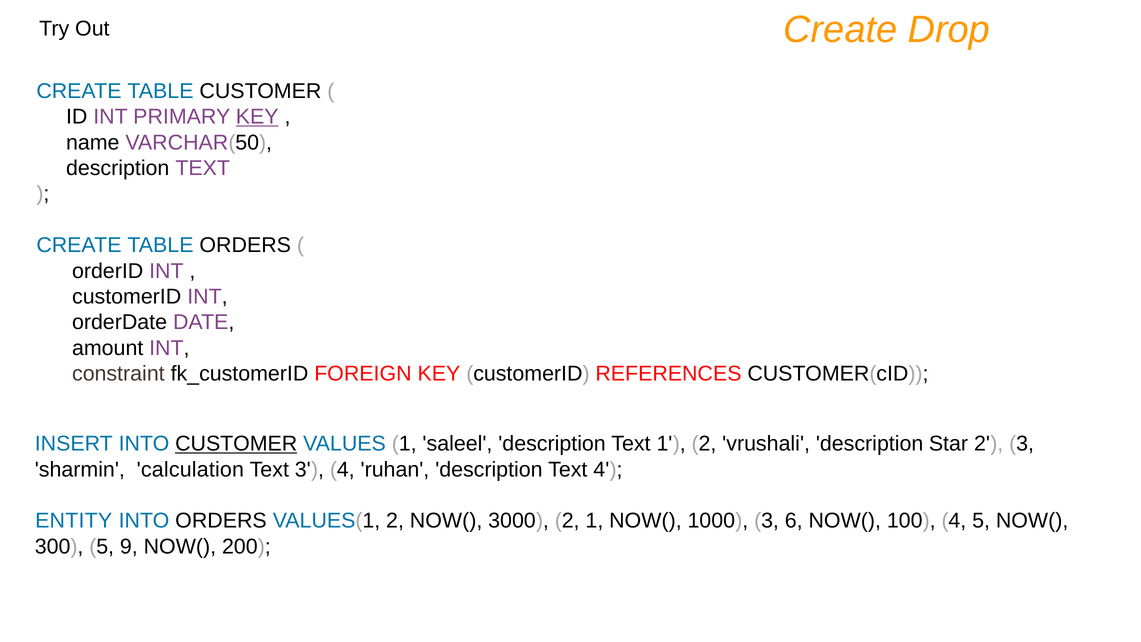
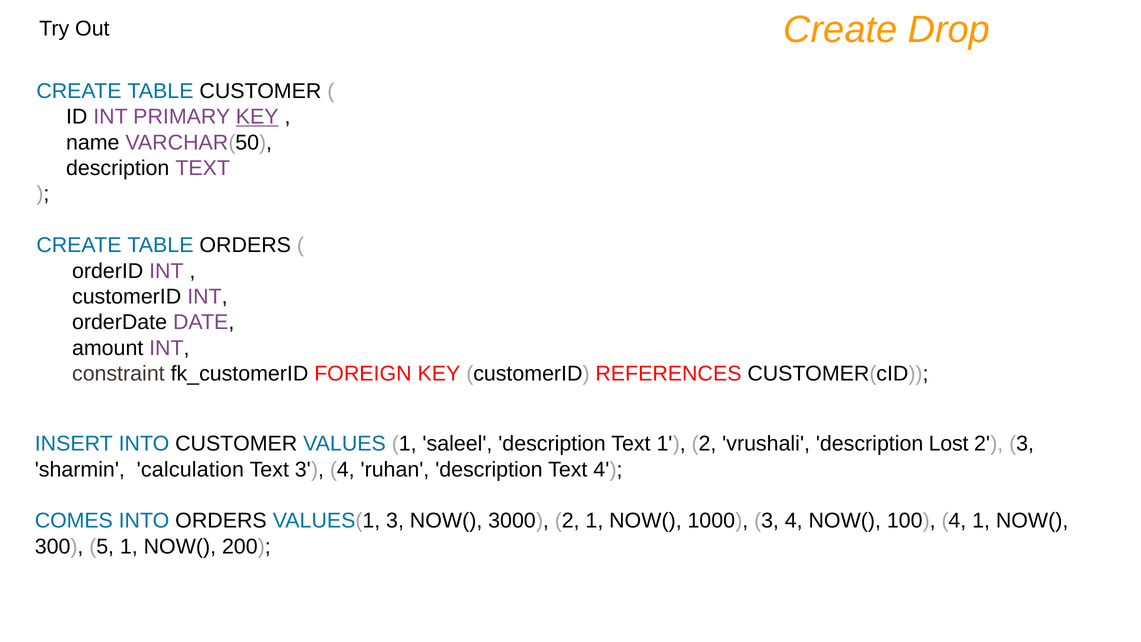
CUSTOMER at (236, 444) underline: present -> none
Star: Star -> Lost
ENTITY: ENTITY -> COMES
VALUES(1 2: 2 -> 3
1000 3 6: 6 -> 4
4 5: 5 -> 1
5 9: 9 -> 1
